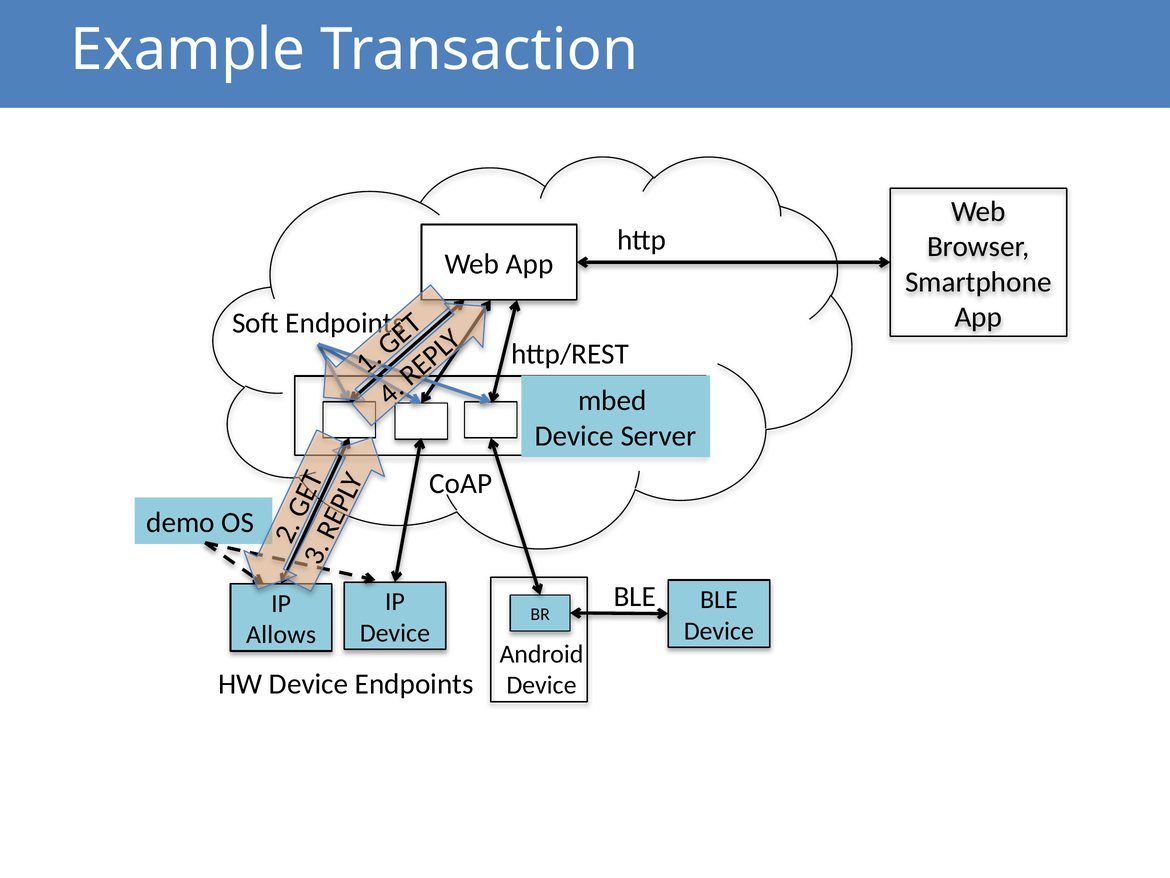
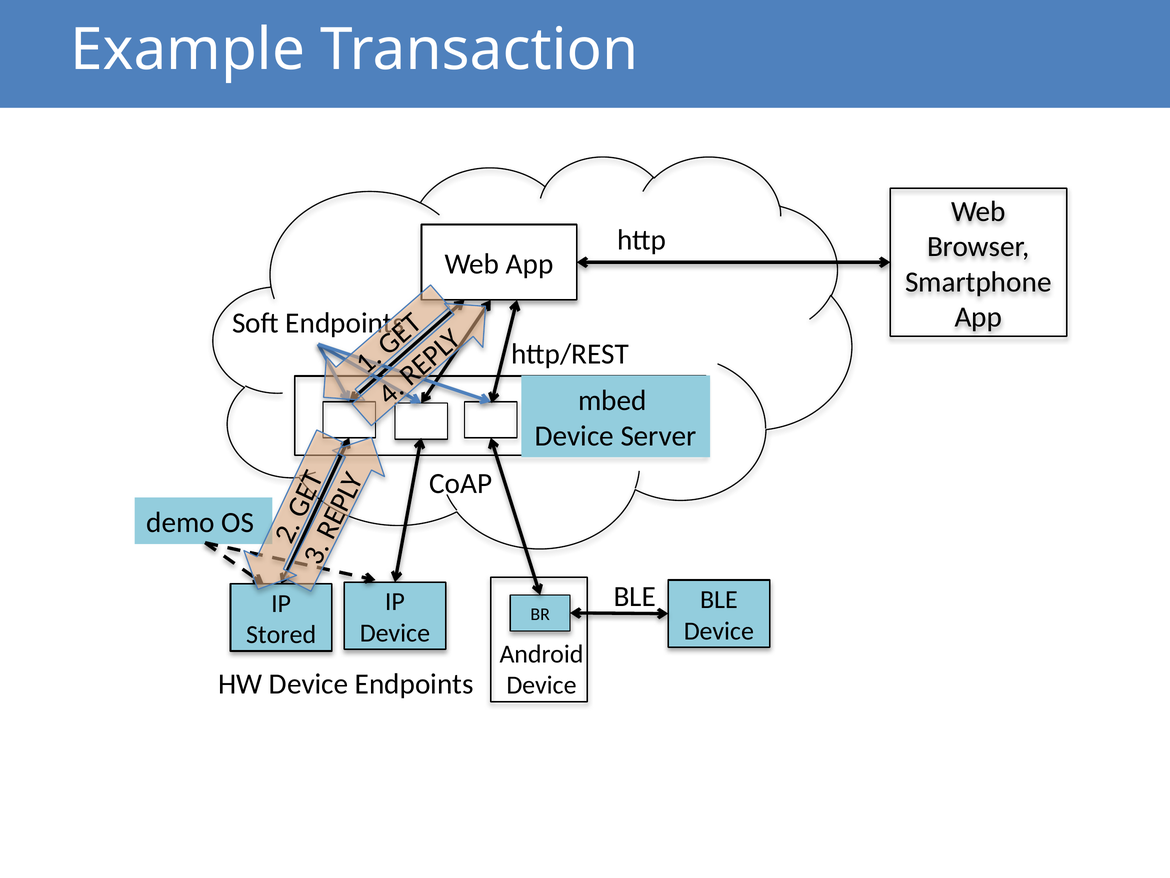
Allows: Allows -> Stored
